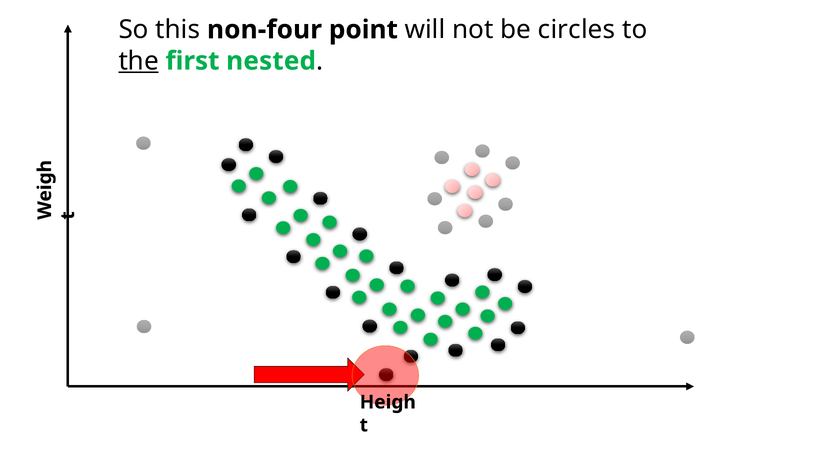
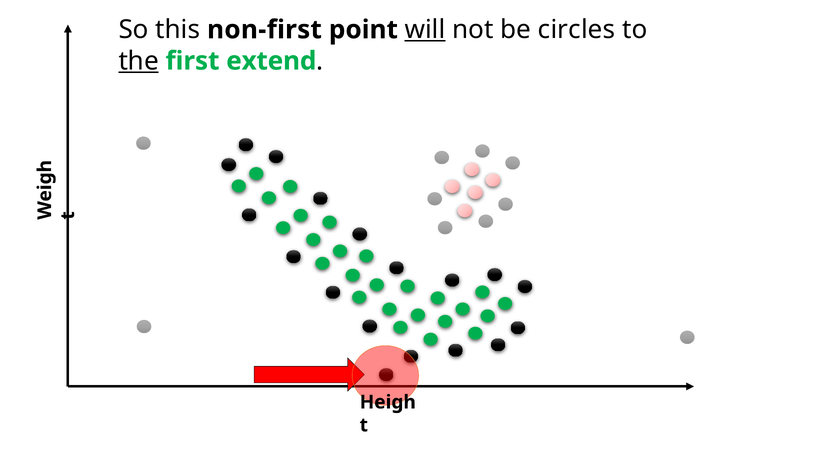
non-four: non-four -> non-first
will underline: none -> present
nested: nested -> extend
